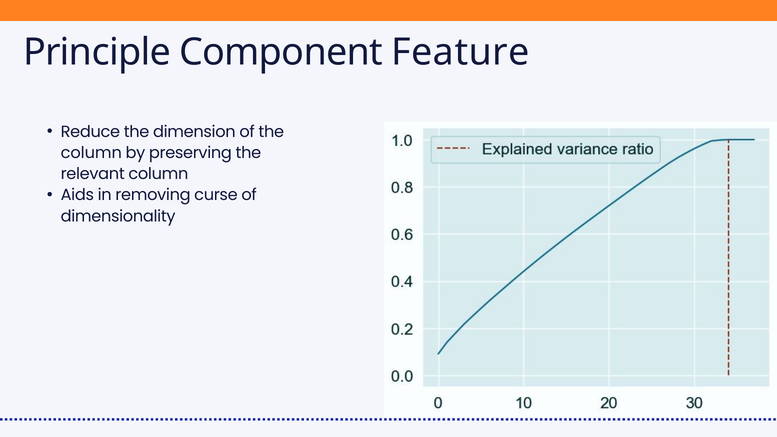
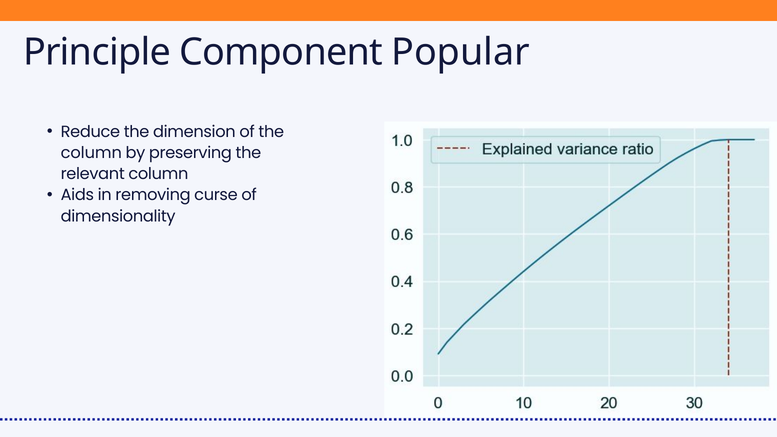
Feature: Feature -> Popular
